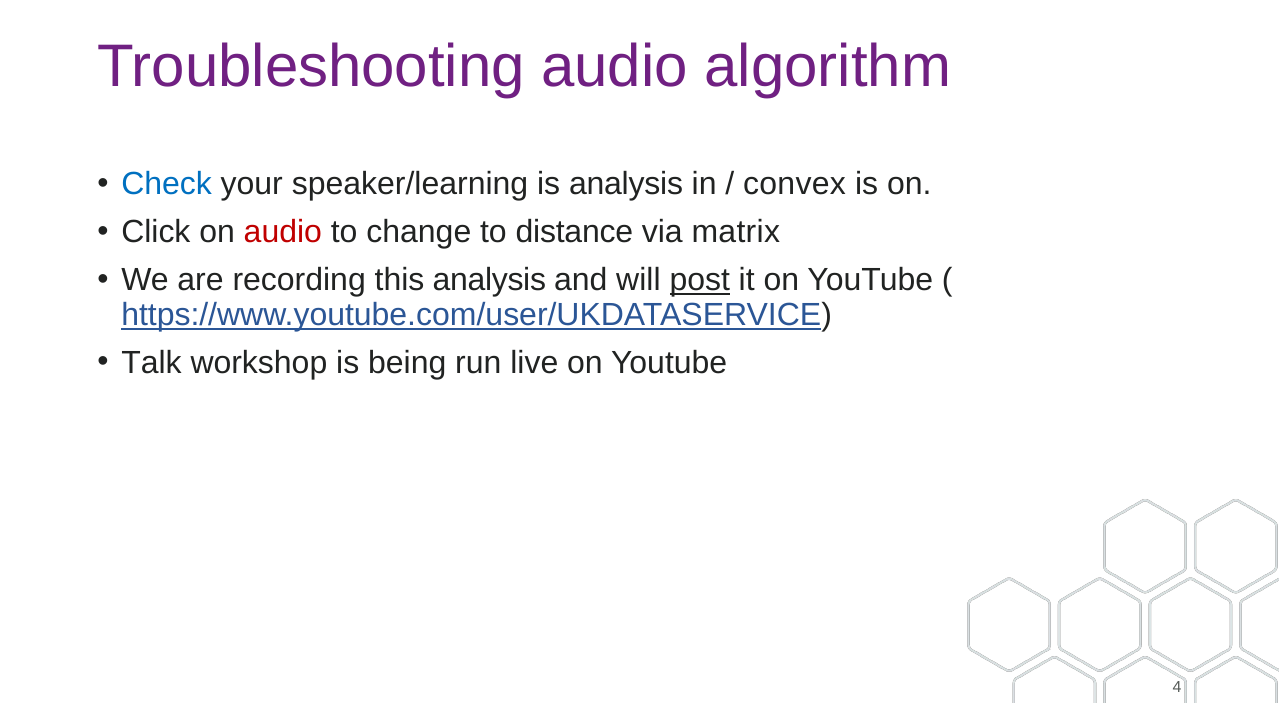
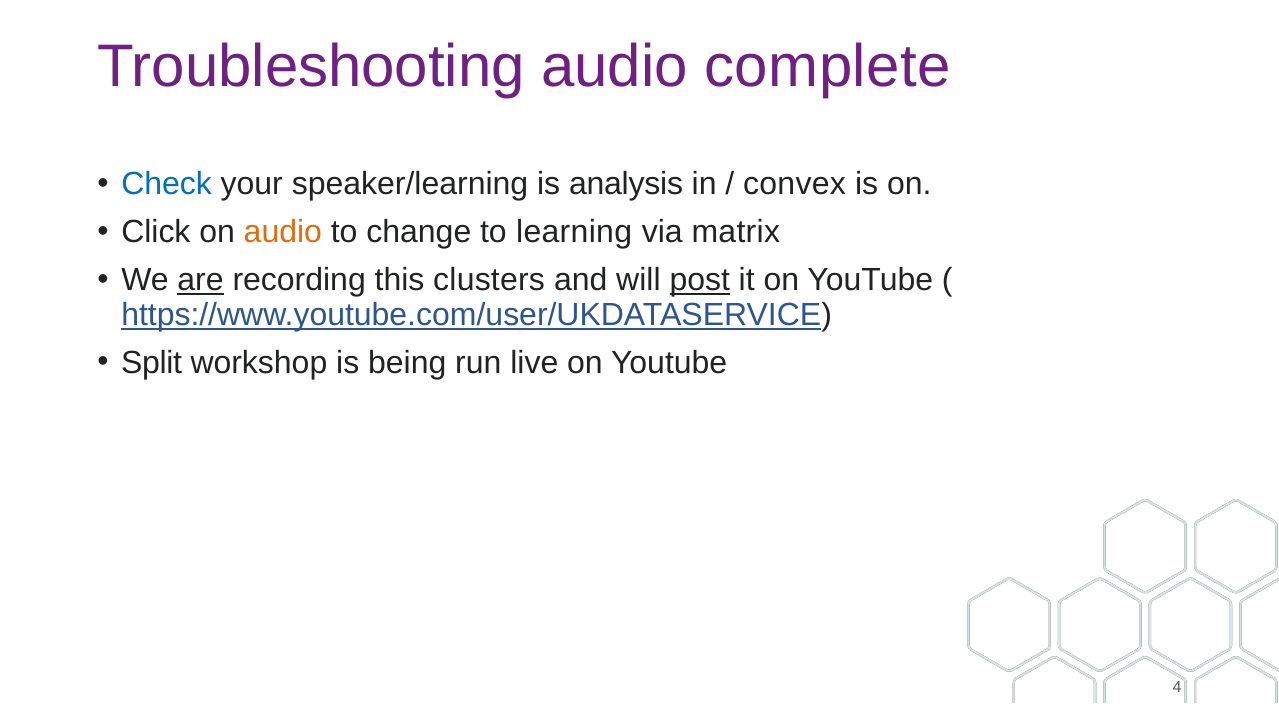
algorithm: algorithm -> complete
audio at (283, 232) colour: red -> orange
distance: distance -> learning
are underline: none -> present
this analysis: analysis -> clusters
Talk: Talk -> Split
